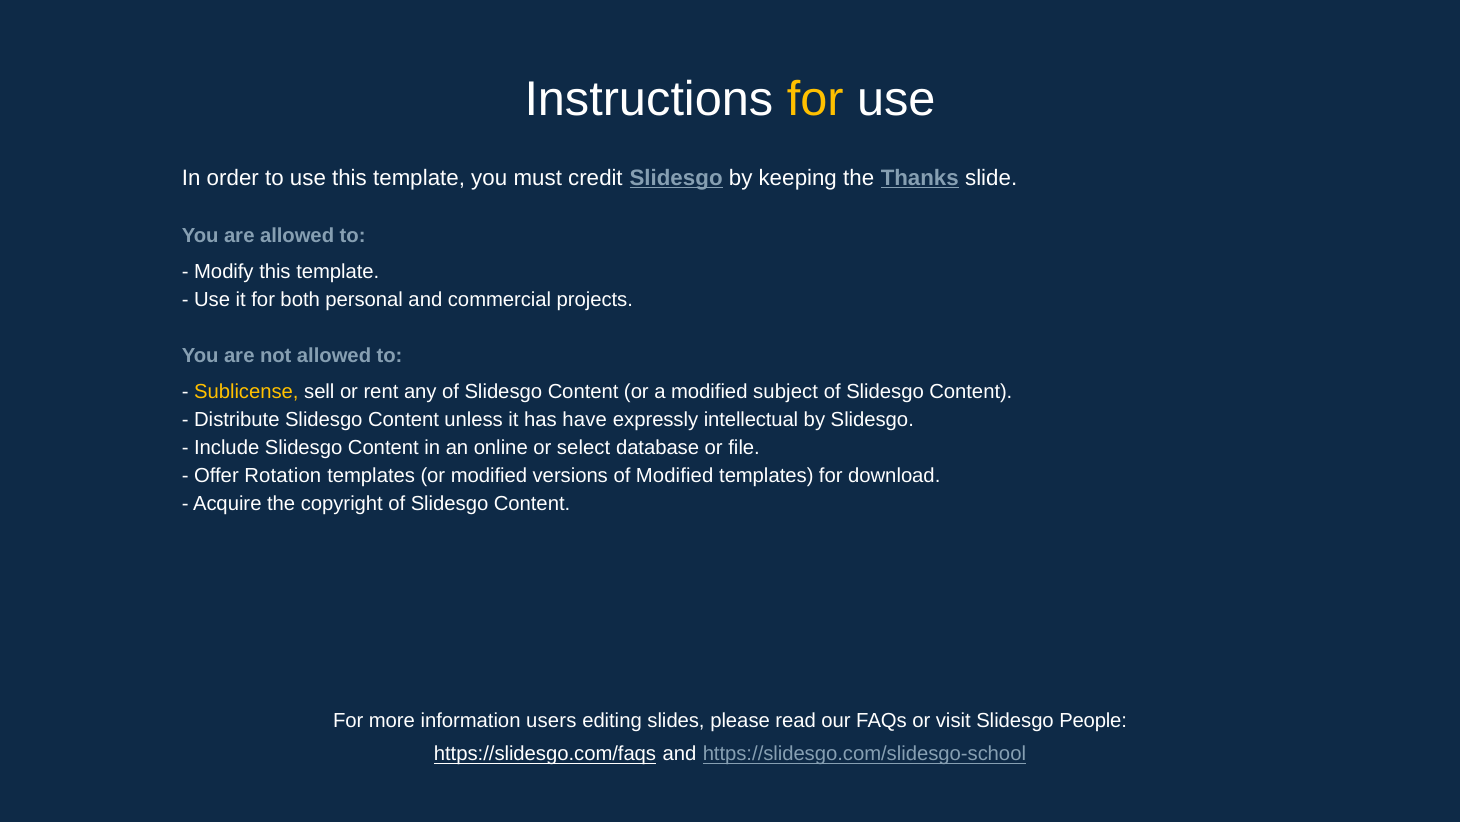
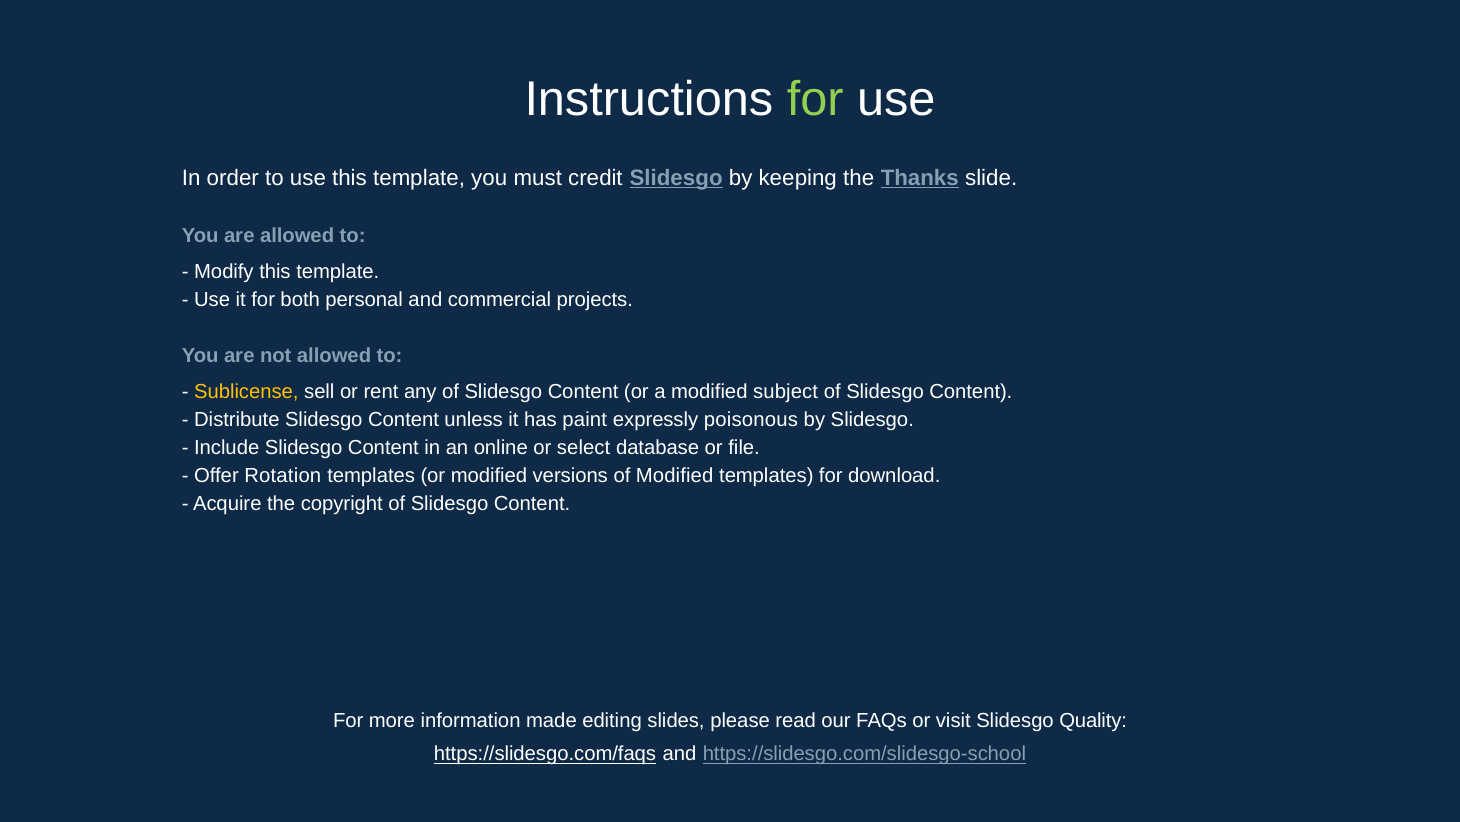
for at (815, 99) colour: yellow -> light green
have: have -> paint
intellectual: intellectual -> poisonous
users: users -> made
People: People -> Quality
